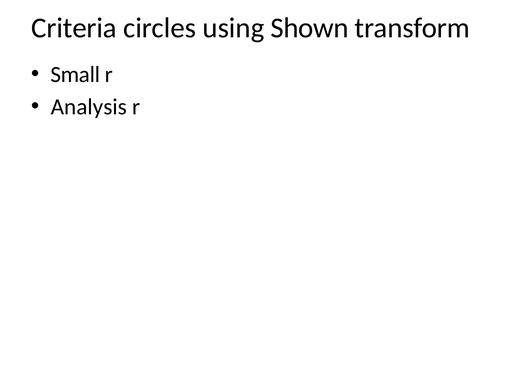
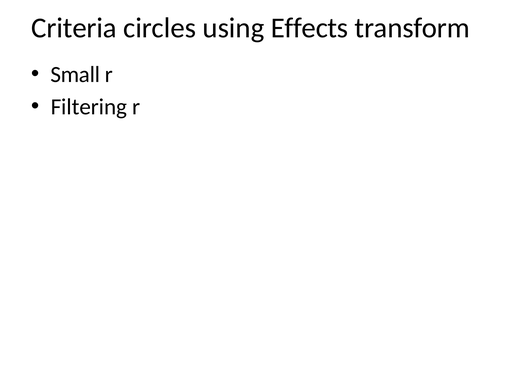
Shown: Shown -> Effects
Analysis: Analysis -> Filtering
